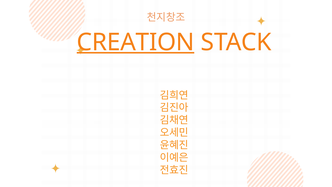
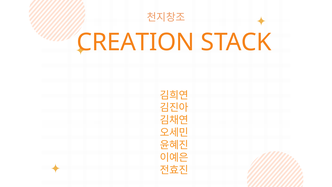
CREATION underline: present -> none
